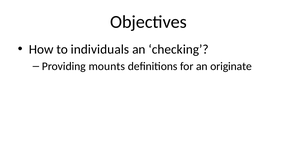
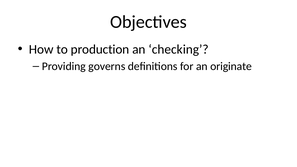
individuals: individuals -> production
mounts: mounts -> governs
